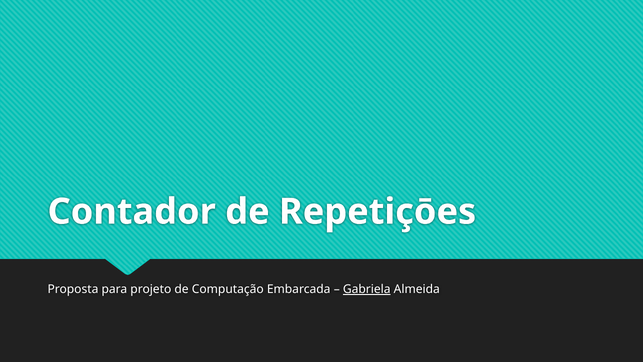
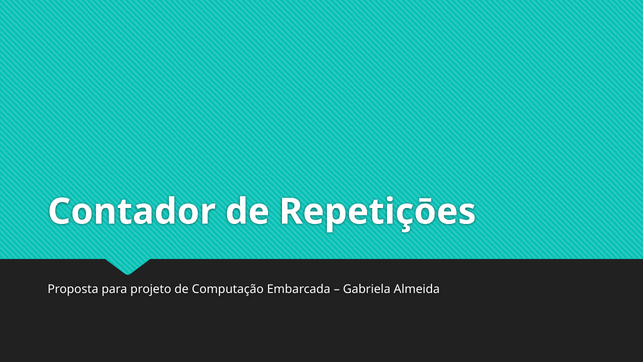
Gabriela underline: present -> none
